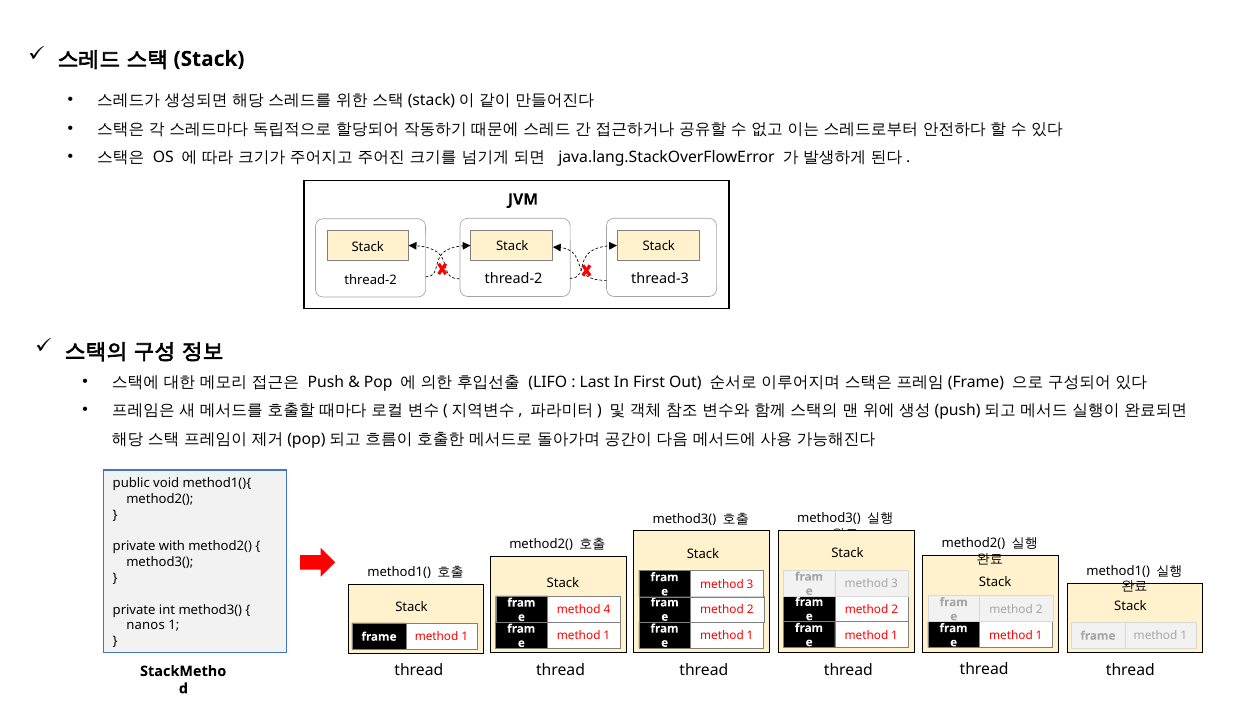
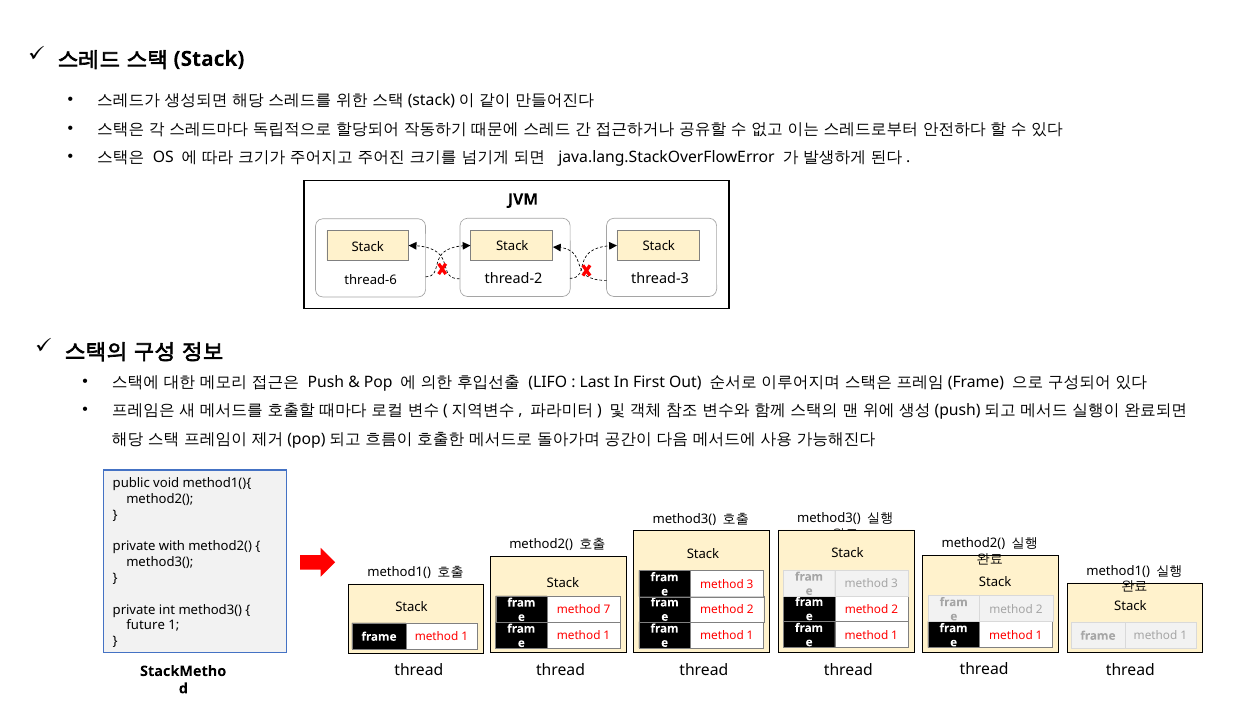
thread-2 at (371, 280): thread-2 -> thread-6
4: 4 -> 7
nanos: nanos -> future
